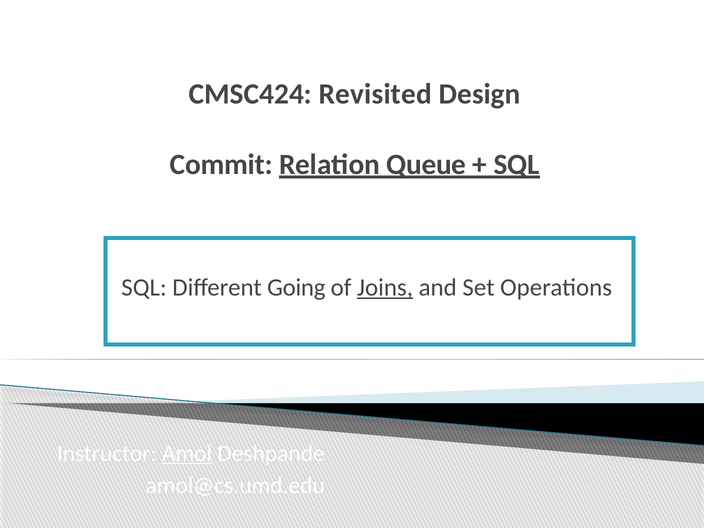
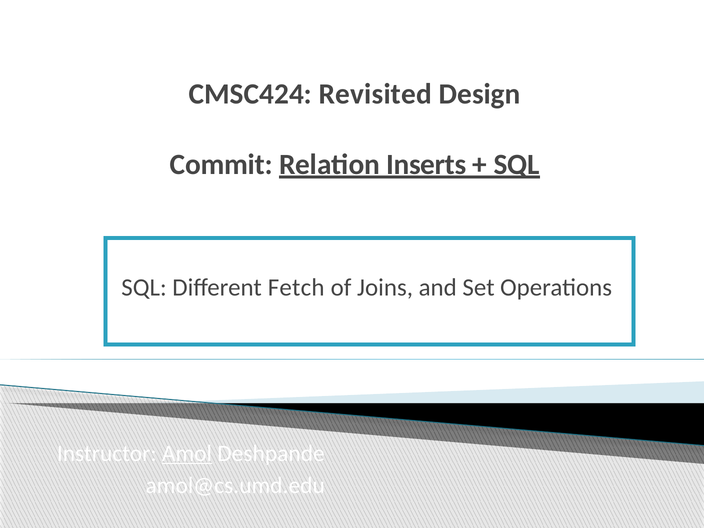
Queue: Queue -> Inserts
Going: Going -> Fetch
Joins underline: present -> none
